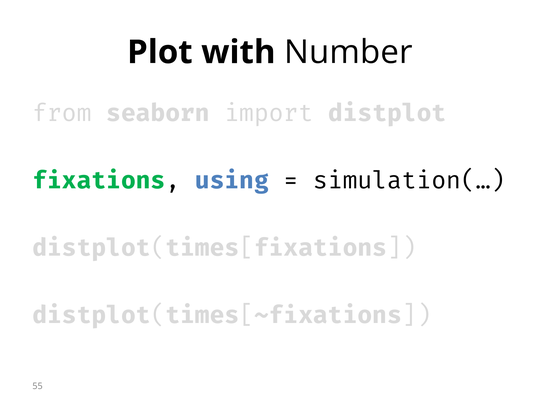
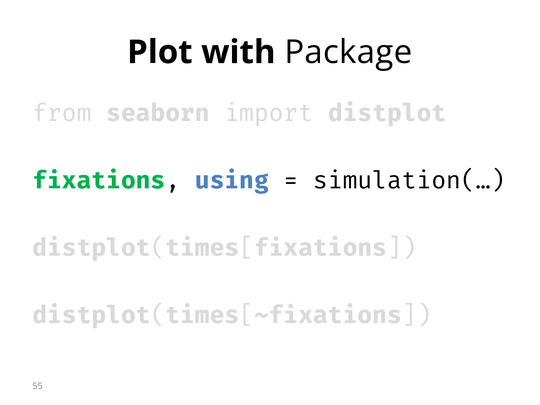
Number: Number -> Package
